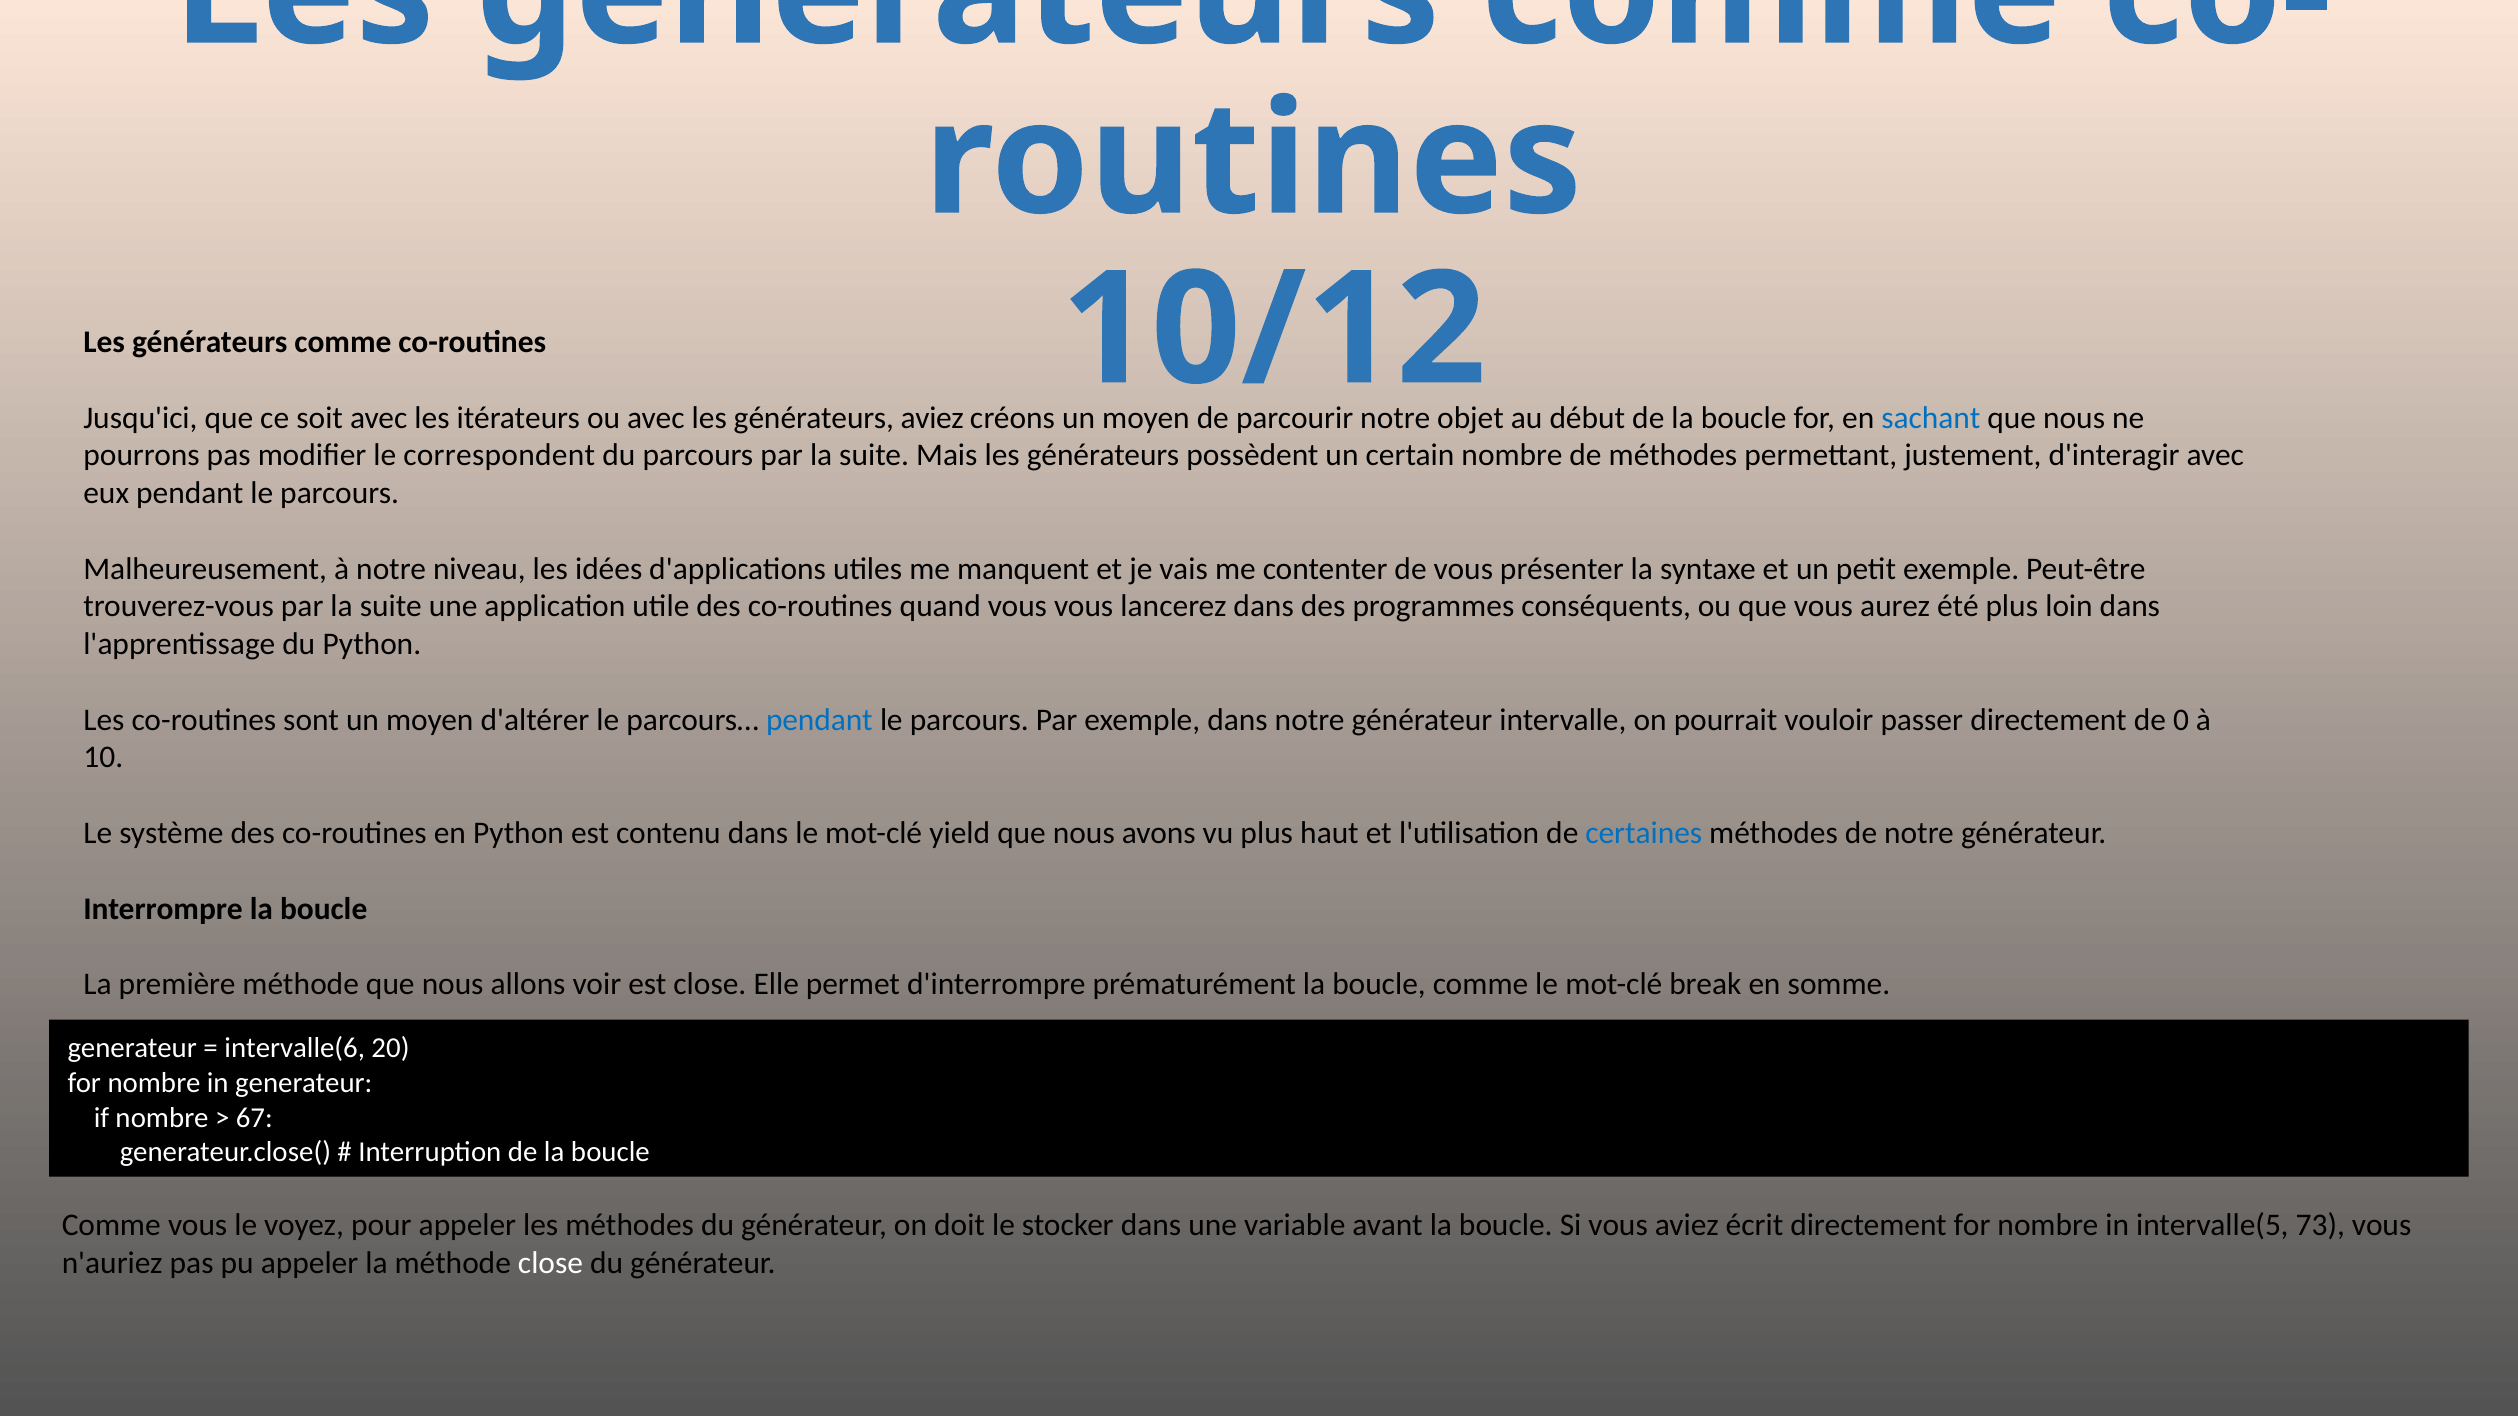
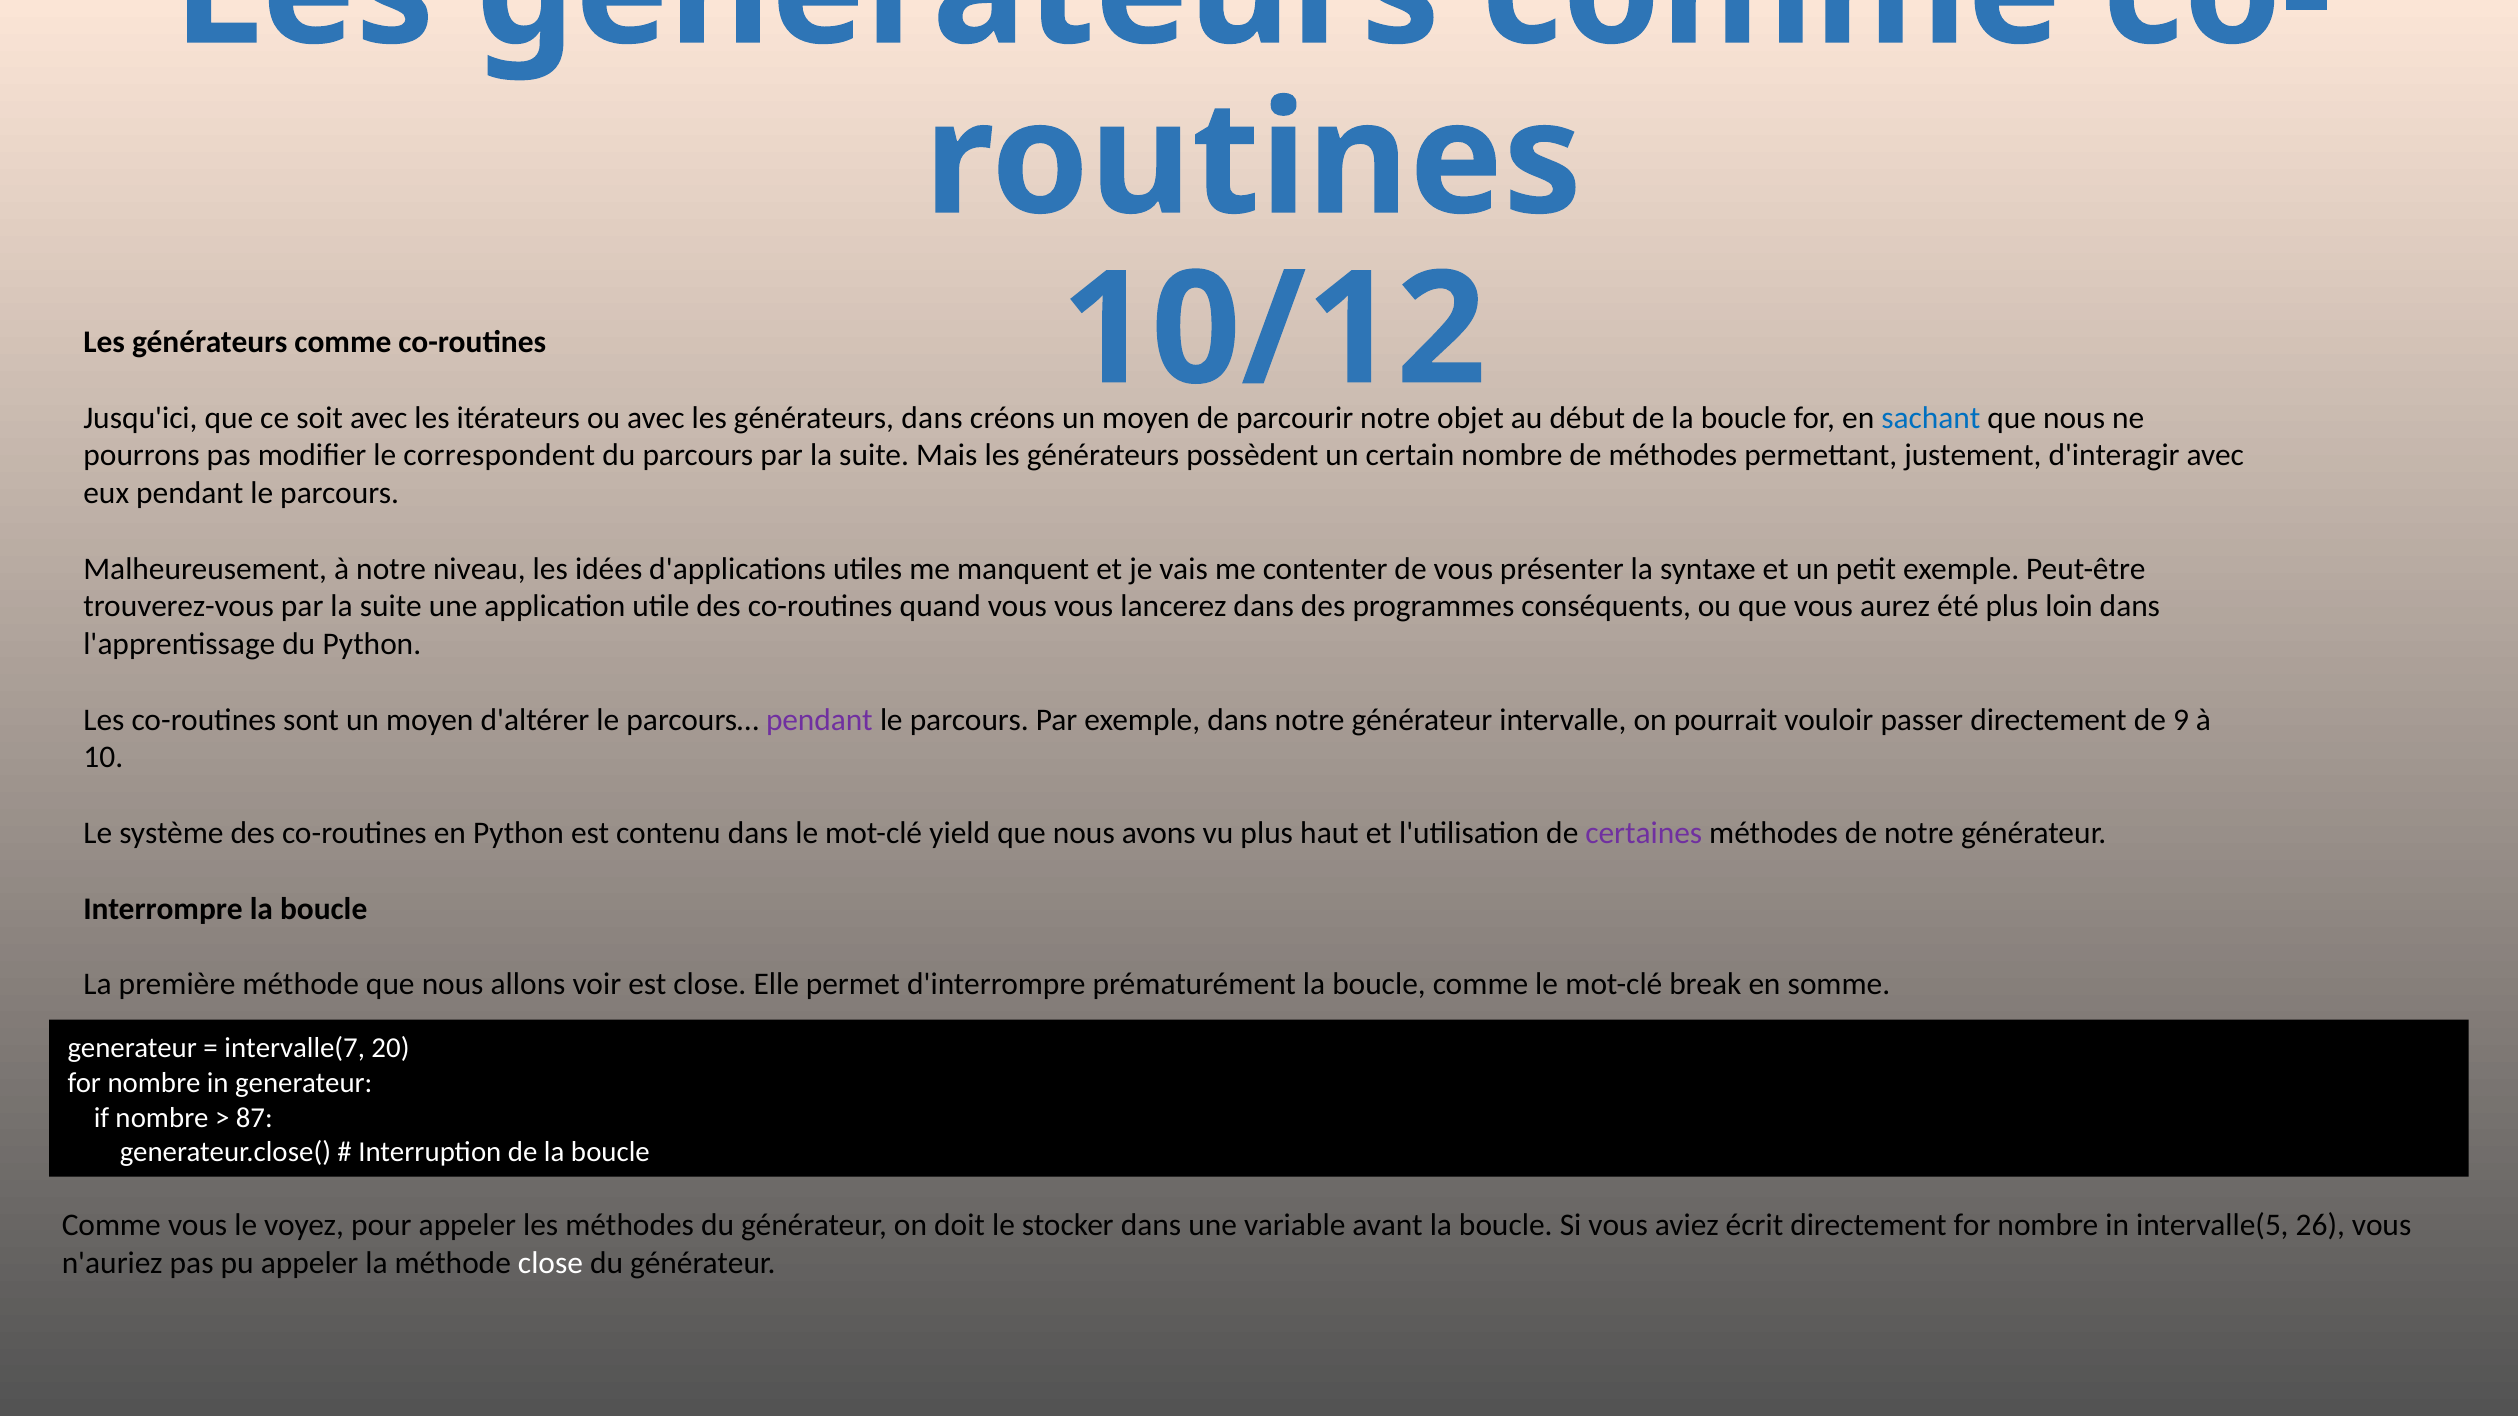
générateurs aviez: aviez -> dans
pendant at (819, 720) colour: blue -> purple
0: 0 -> 9
certaines colour: blue -> purple
intervalle(6: intervalle(6 -> intervalle(7
67: 67 -> 87
73: 73 -> 26
